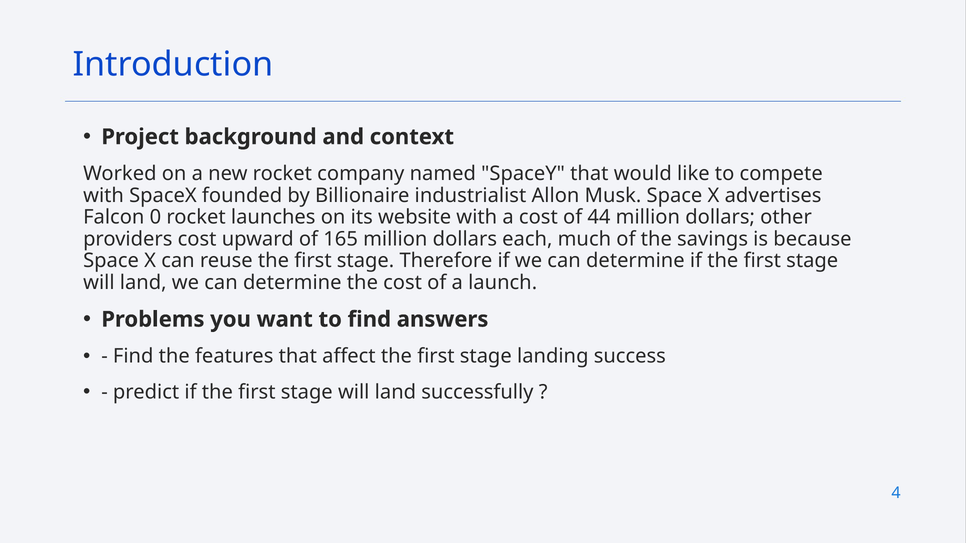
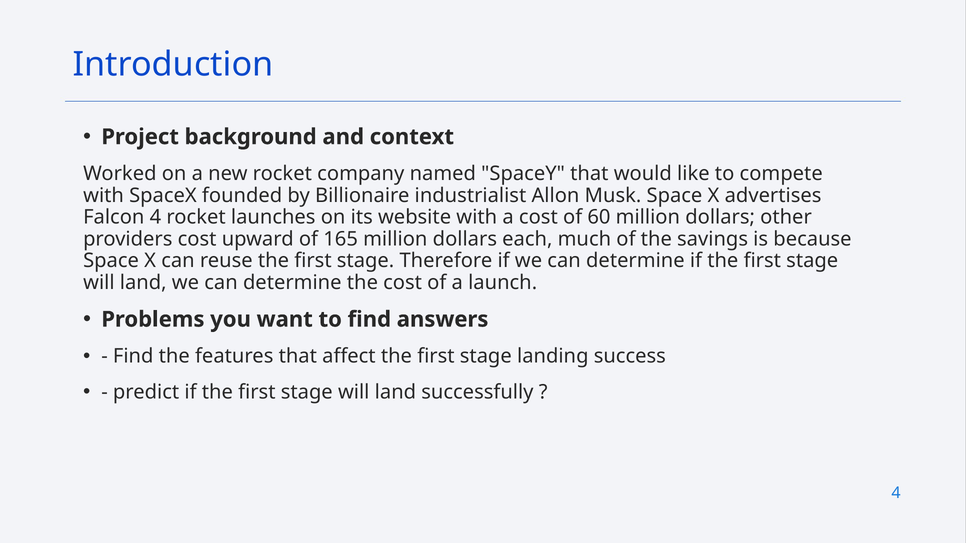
Falcon 0: 0 -> 4
44: 44 -> 60
